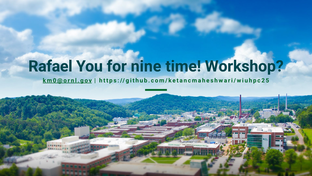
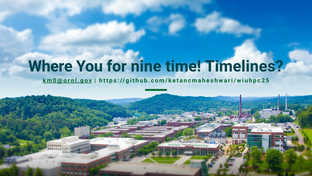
Rafael: Rafael -> Where
Workshop: Workshop -> Timelines
